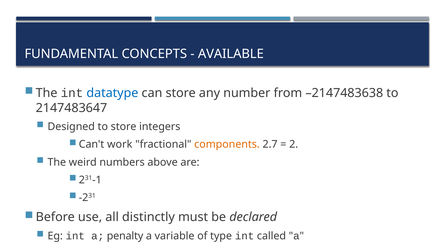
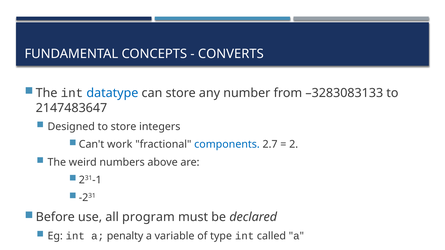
AVAILABLE: AVAILABLE -> CONVERTS
–2147483638: –2147483638 -> –3283083133
components colour: orange -> blue
distinctly: distinctly -> program
